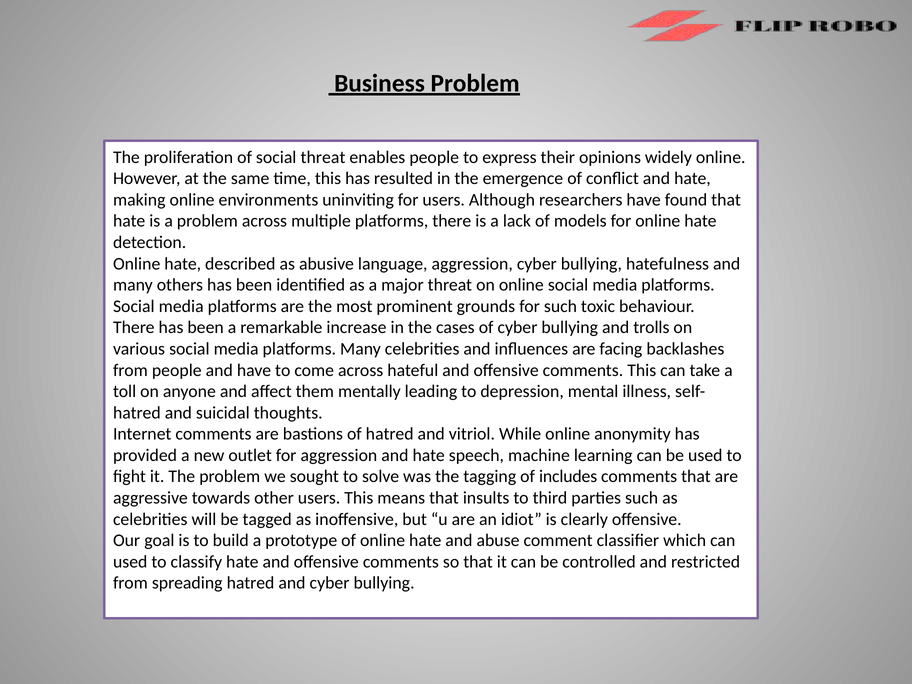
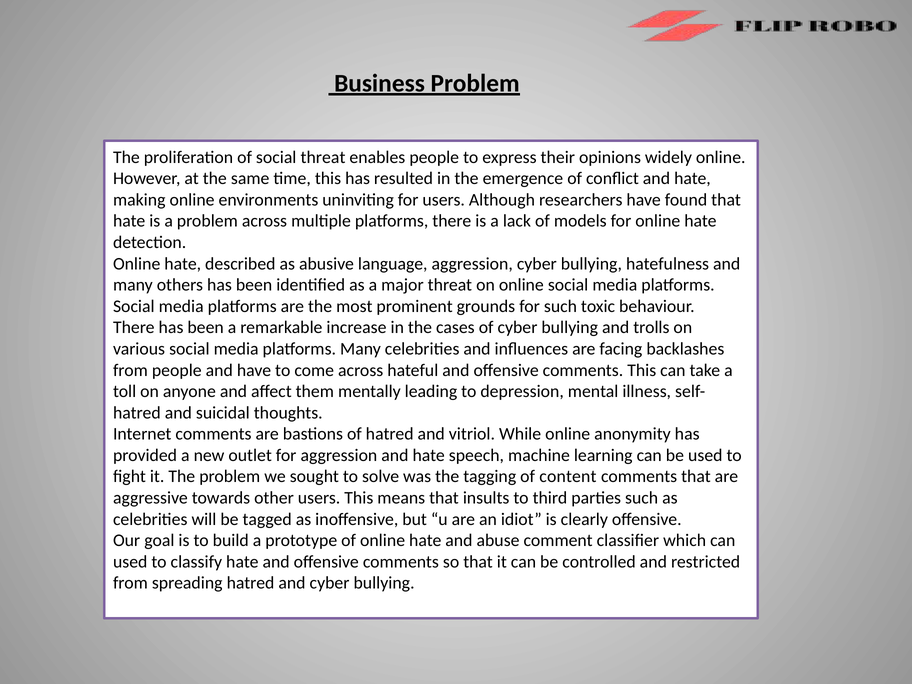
includes: includes -> content
